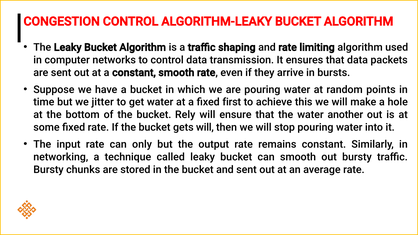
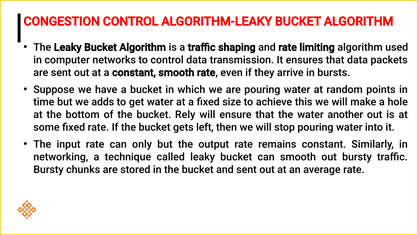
jitter: jitter -> adds
first: first -> size
gets will: will -> left
